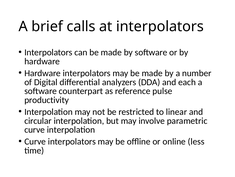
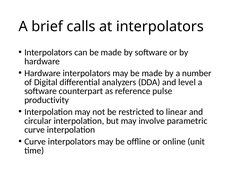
each: each -> level
less: less -> unit
